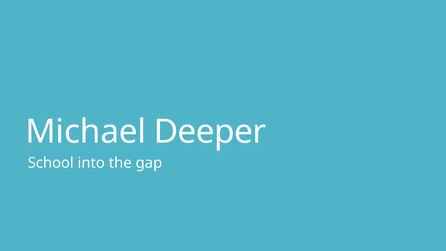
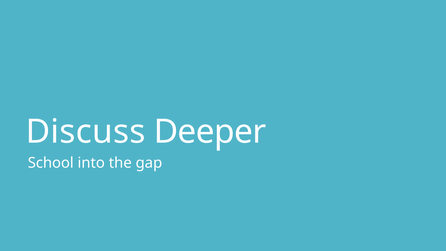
Michael: Michael -> Discuss
